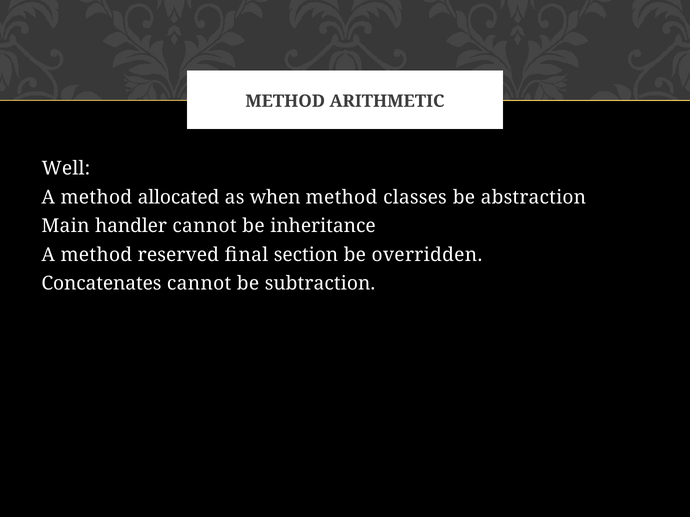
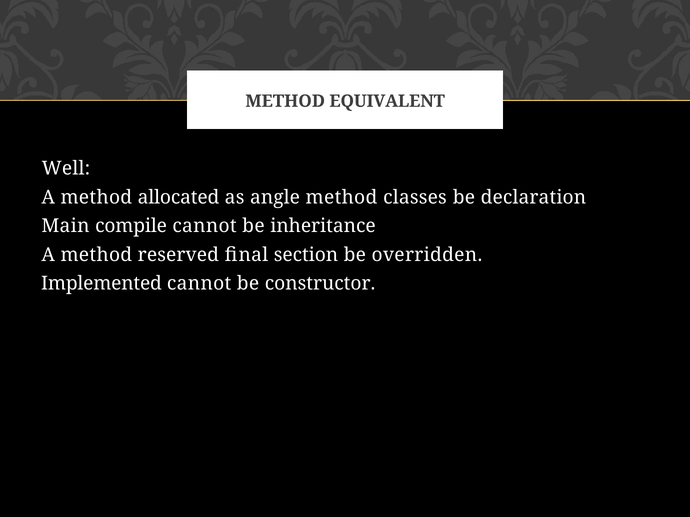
ARITHMETIC: ARITHMETIC -> EQUIVALENT
when: when -> angle
abstraction: abstraction -> declaration
handler: handler -> compile
Concatenates: Concatenates -> Implemented
subtraction: subtraction -> constructor
